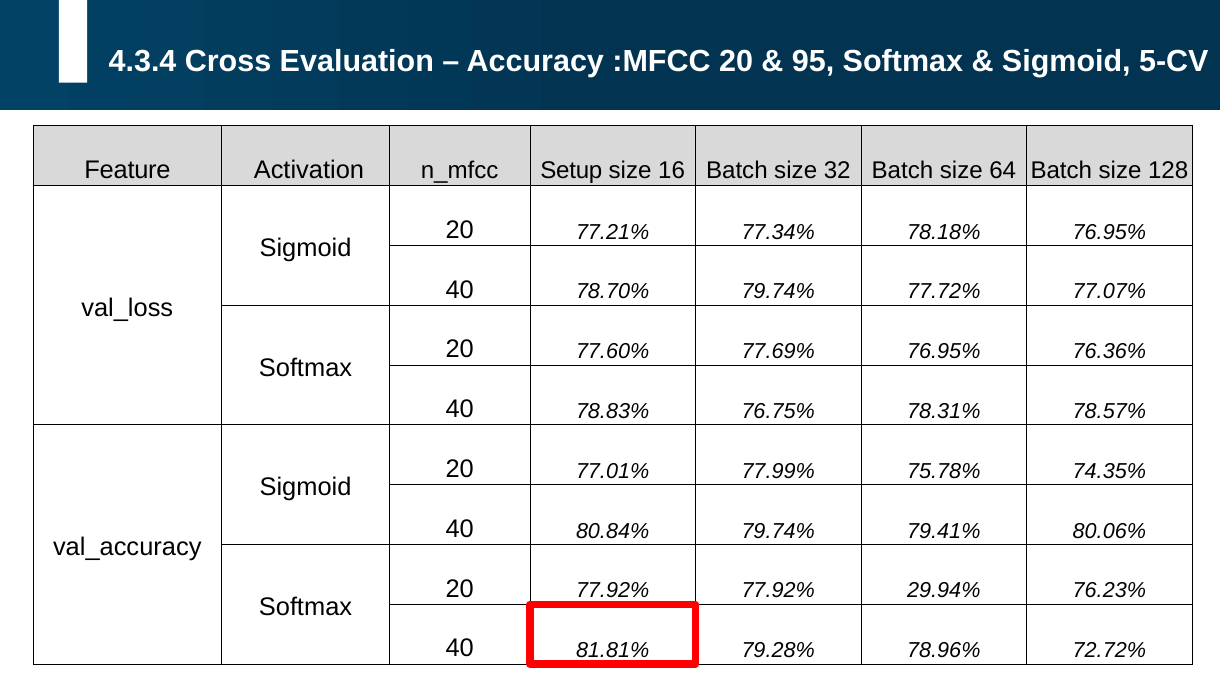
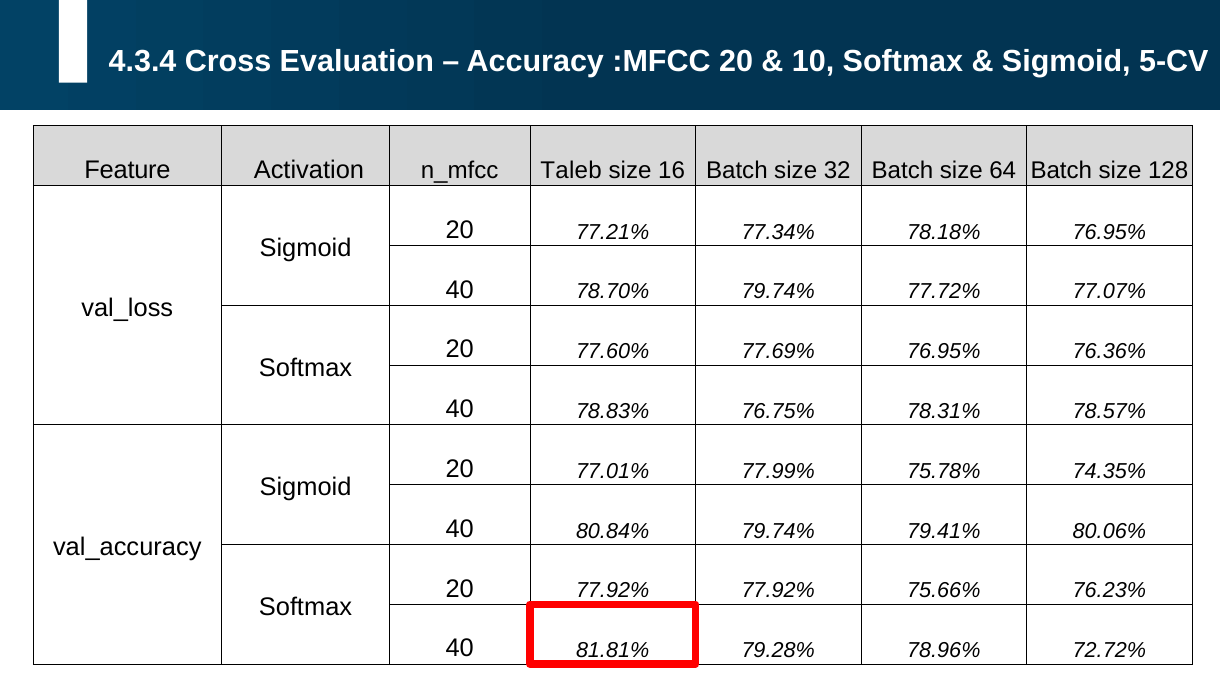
95: 95 -> 10
Setup: Setup -> Taleb
29.94%: 29.94% -> 75.66%
